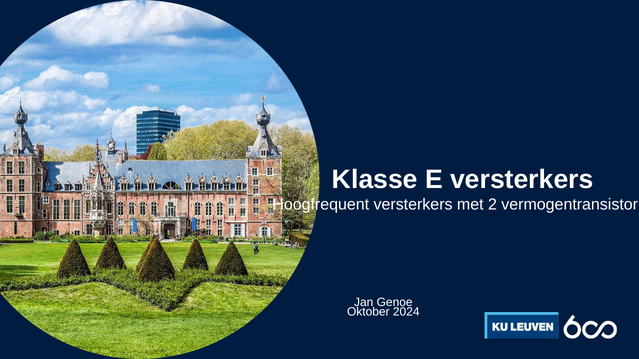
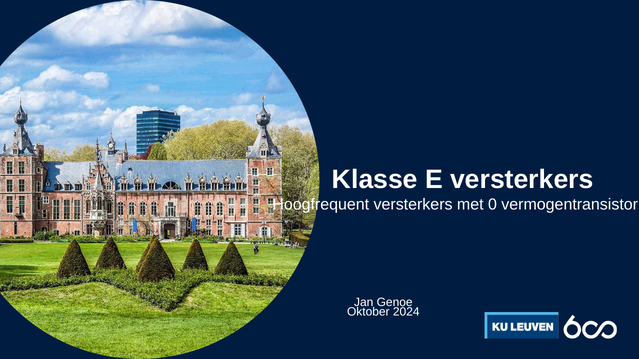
2: 2 -> 0
